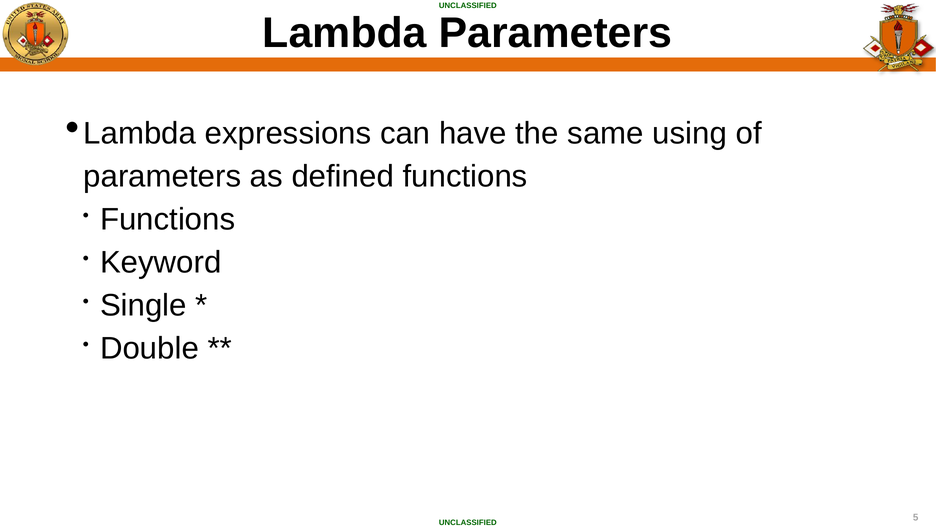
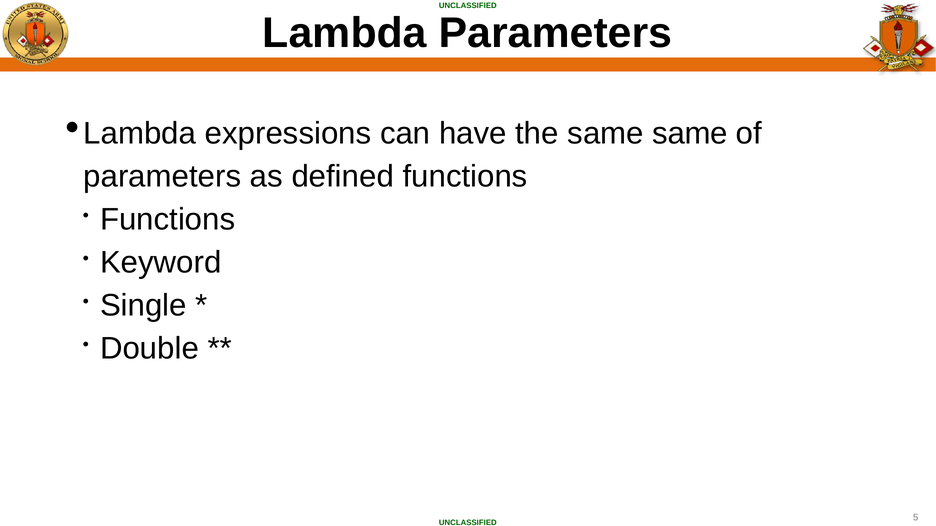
same using: using -> same
